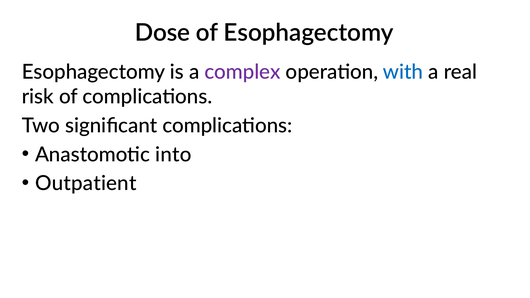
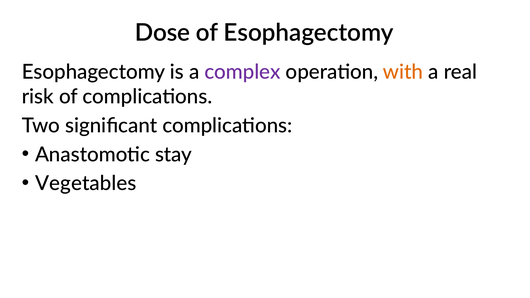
with colour: blue -> orange
into: into -> stay
Outpatient: Outpatient -> Vegetables
